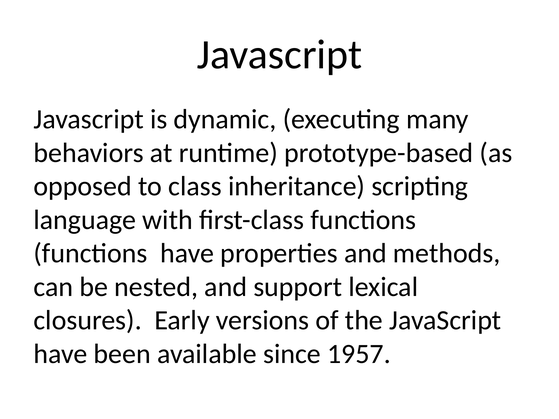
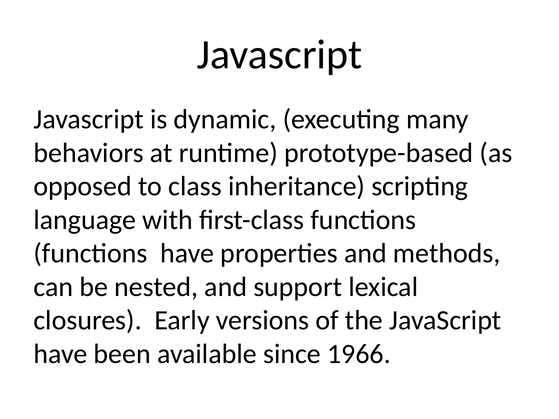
1957: 1957 -> 1966
